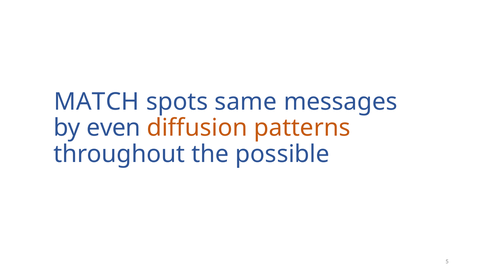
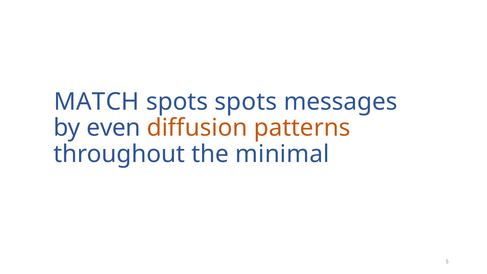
spots same: same -> spots
possible: possible -> minimal
